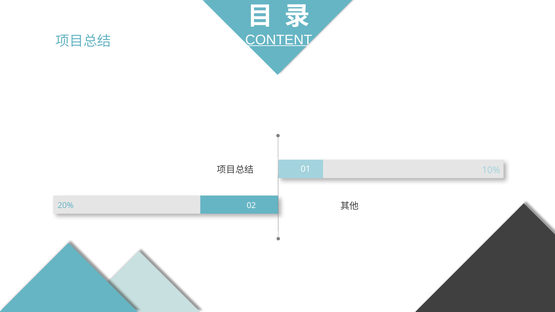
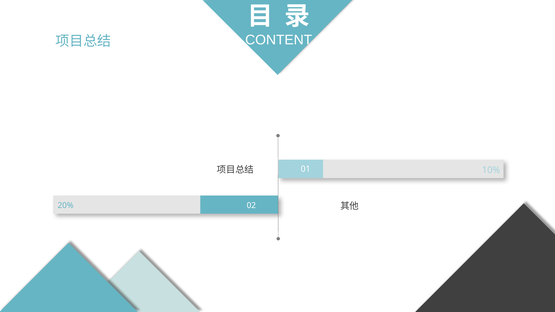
CONTENT underline: present -> none
